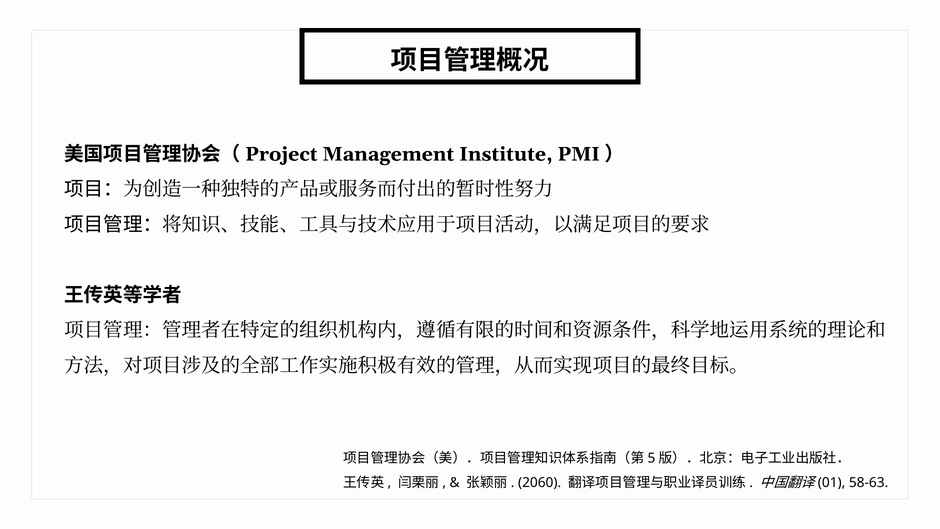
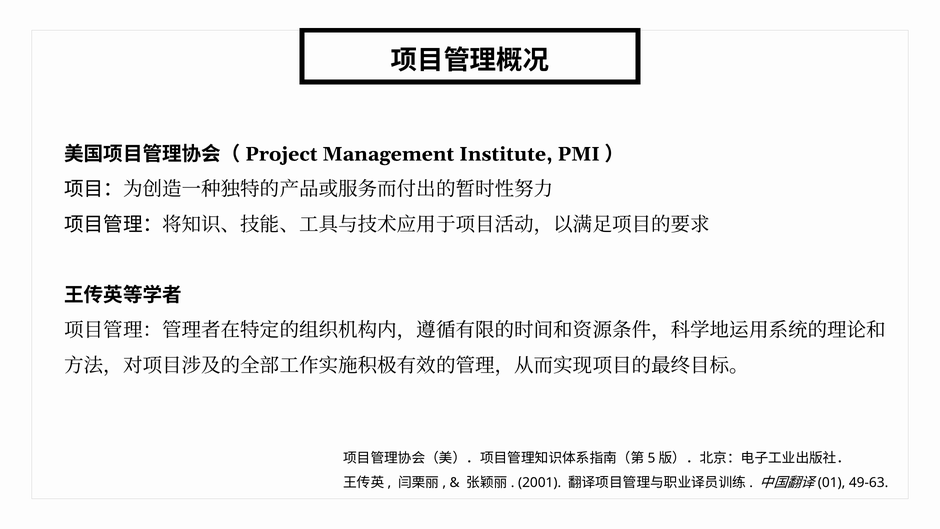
2060: 2060 -> 2001
58-63: 58-63 -> 49-63
